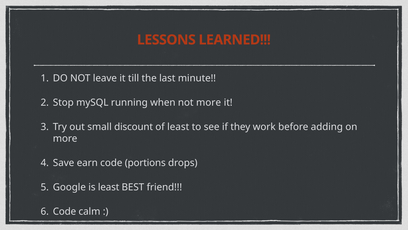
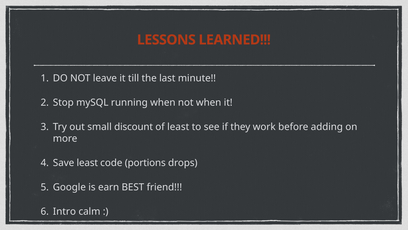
not more: more -> when
Save earn: earn -> least
is least: least -> earn
Code at (64, 211): Code -> Intro
